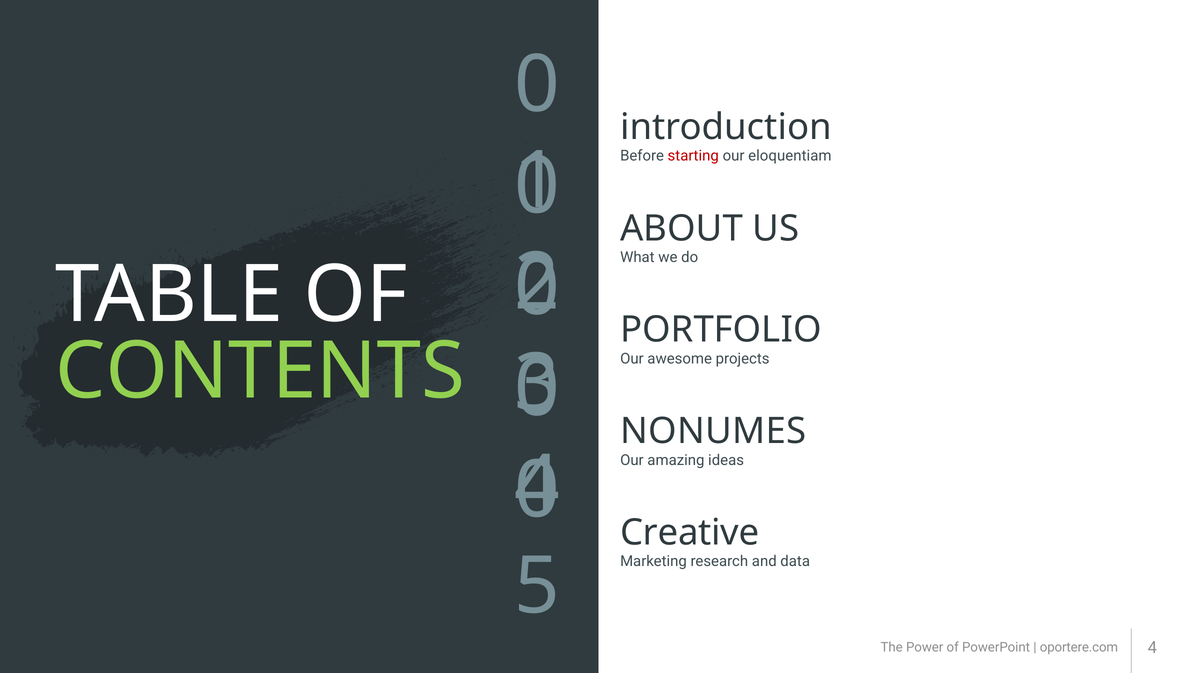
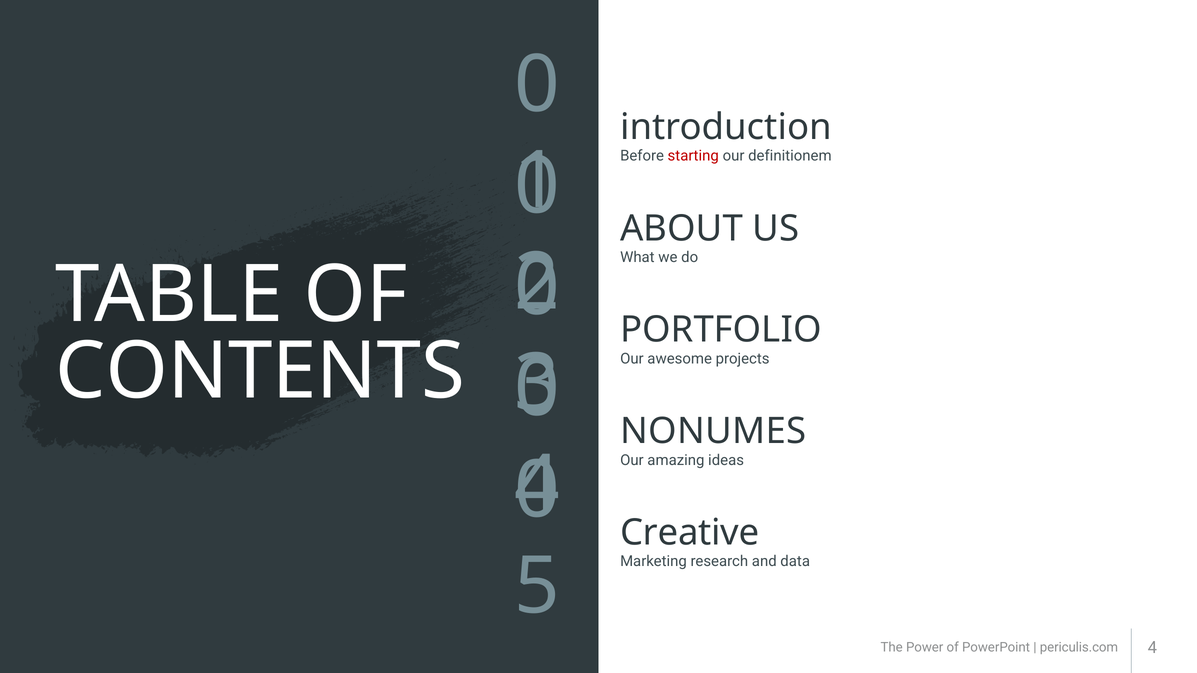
eloquentiam: eloquentiam -> definitionem
CONTENTS colour: light green -> white
oportere.com: oportere.com -> periculis.com
